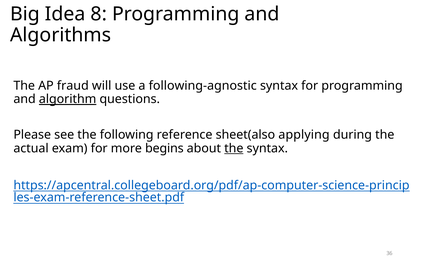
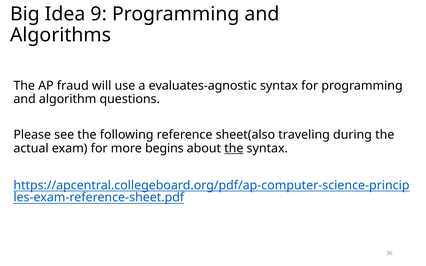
8: 8 -> 9
following-agnostic: following-agnostic -> evaluates-agnostic
algorithm underline: present -> none
applying: applying -> traveling
